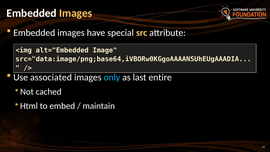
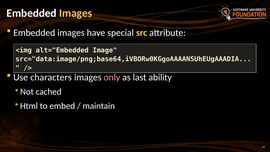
associated: associated -> characters
only colour: light blue -> pink
entire: entire -> ability
